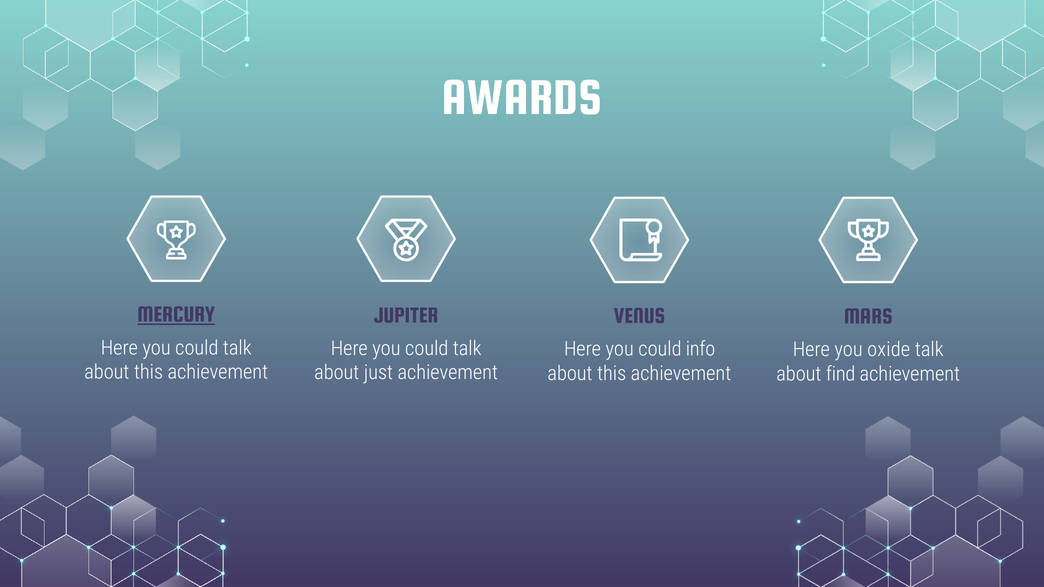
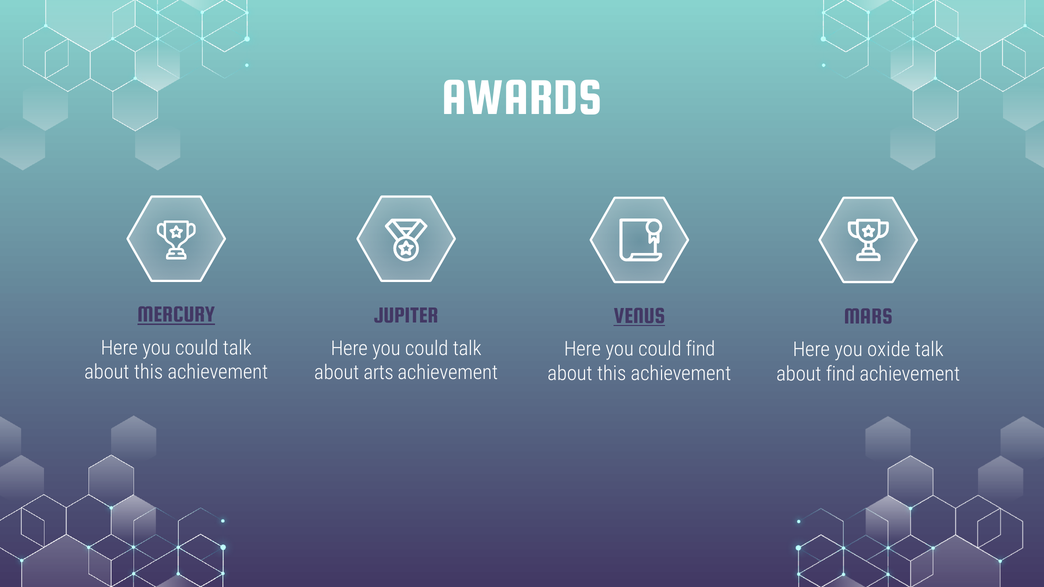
VENUS underline: none -> present
could info: info -> find
just: just -> arts
